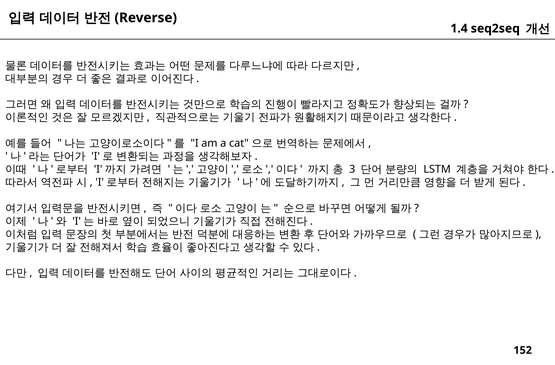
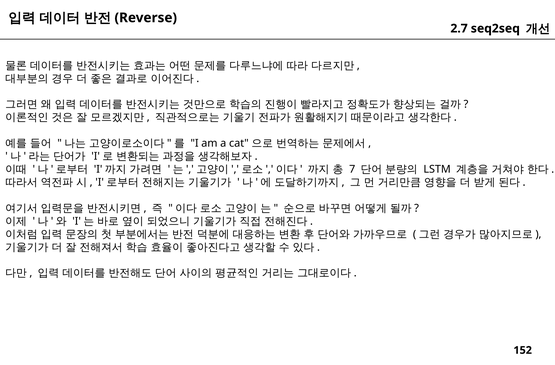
1.4: 1.4 -> 2.7
3: 3 -> 7
